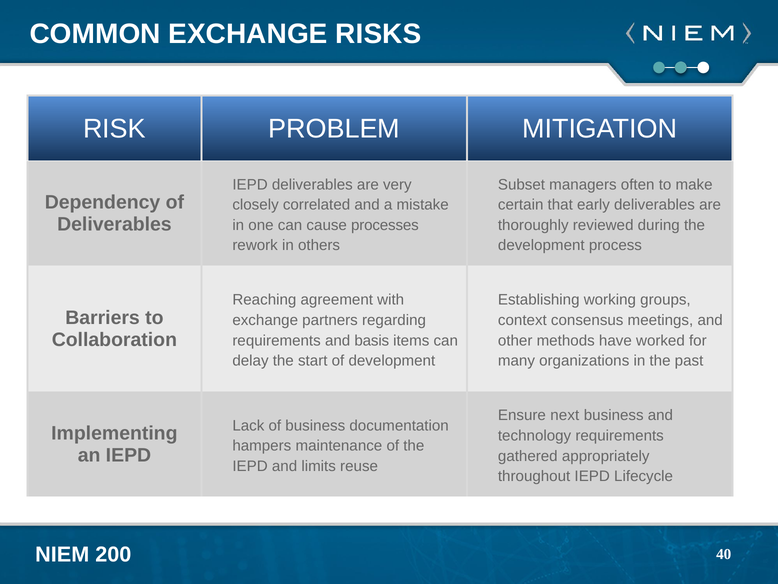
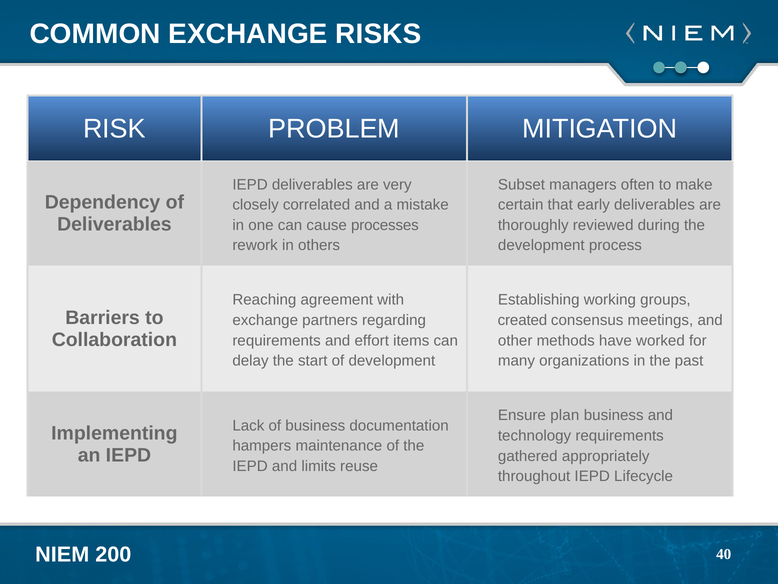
context: context -> created
basis: basis -> effort
next: next -> plan
